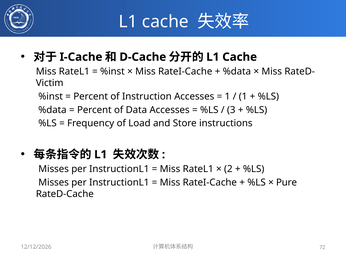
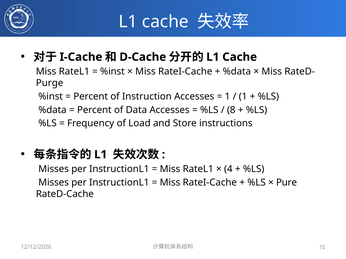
Victim: Victim -> Purge
3: 3 -> 8
2: 2 -> 4
